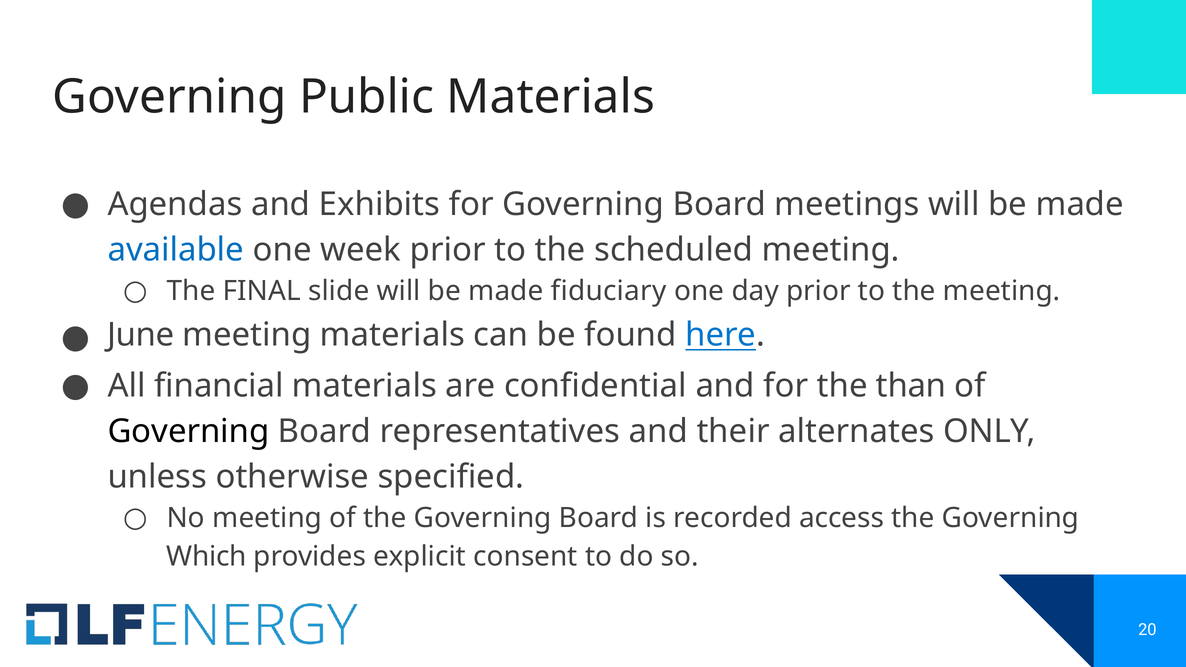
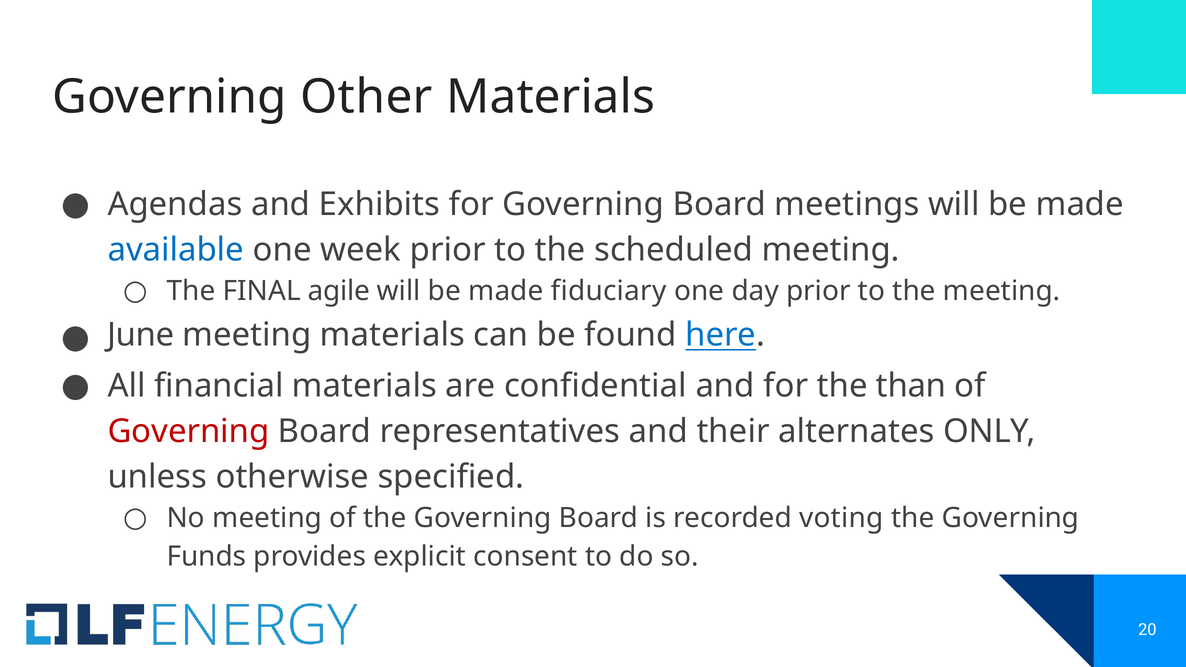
Public: Public -> Other
slide: slide -> agile
Governing at (188, 431) colour: black -> red
access: access -> voting
Which: Which -> Funds
